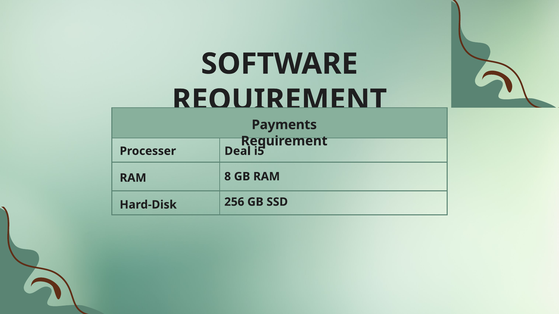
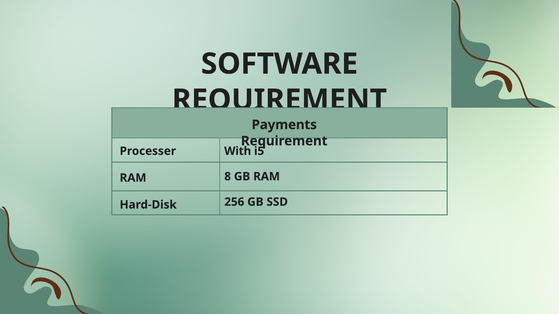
Deal: Deal -> With
